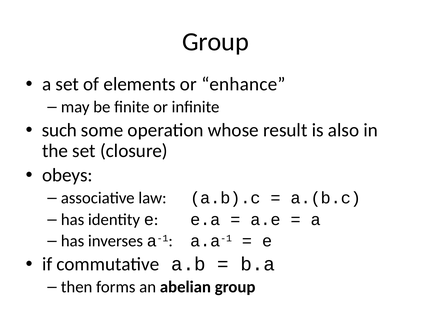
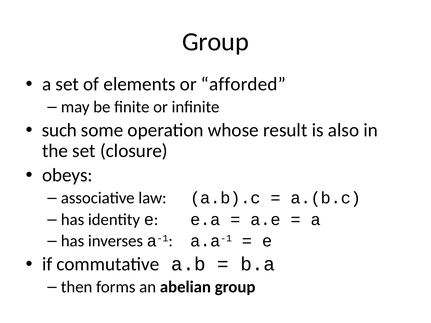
enhance: enhance -> afforded
